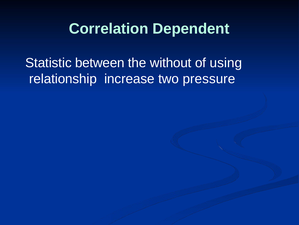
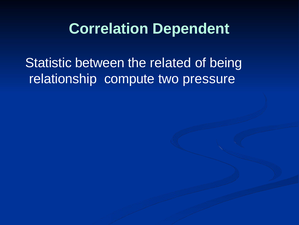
without: without -> related
using: using -> being
increase: increase -> compute
